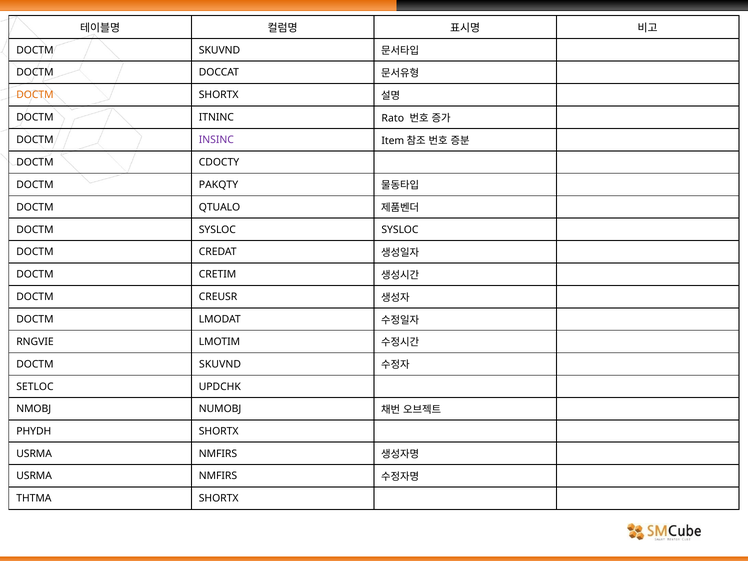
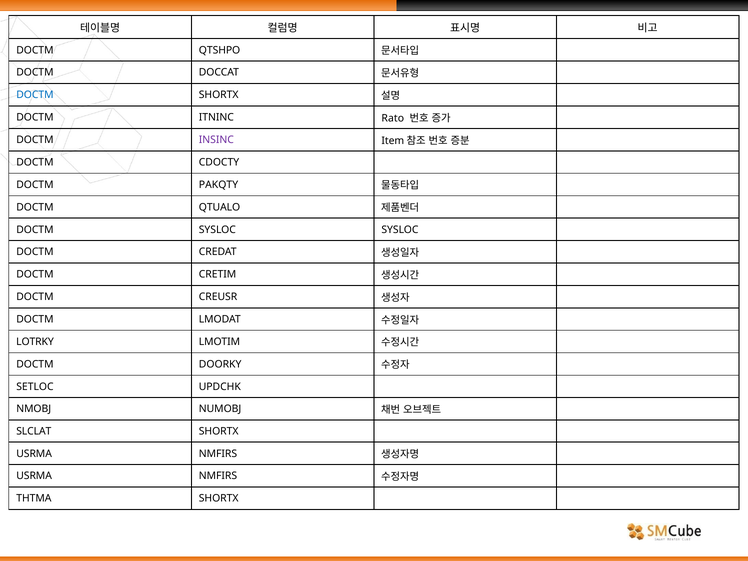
SKUVND at (220, 50): SKUVND -> QTSHPO
DOCTM at (35, 95) colour: orange -> blue
RNGVIE: RNGVIE -> LOTRKY
SKUVND at (220, 364): SKUVND -> DOORKY
PHYDH: PHYDH -> SLCLAT
